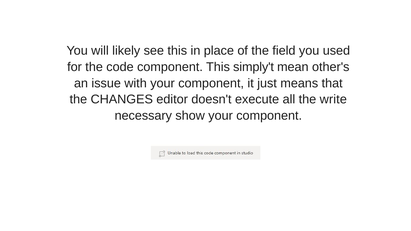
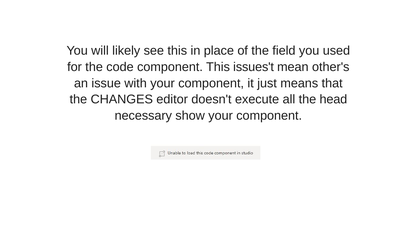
simply't: simply't -> issues't
write: write -> head
